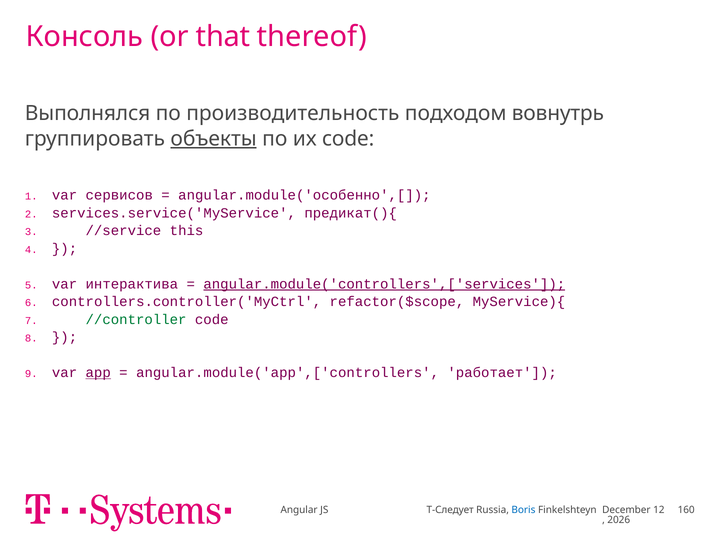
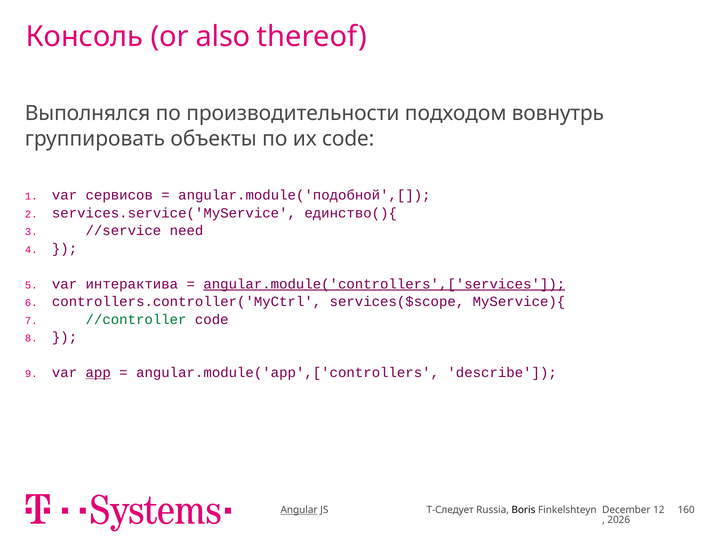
that: that -> also
производительность: производительность -> производительности
объекты underline: present -> none
angular.module('особенно',[: angular.module('особенно',[ -> angular.module('подобной',[
предикат(){: предикат(){ -> единство(){
this: this -> need
refactor($scope: refactor($scope -> services($scope
работает: работает -> describe
Angular underline: none -> present
Boris colour: blue -> black
